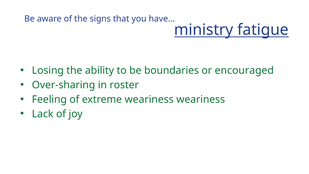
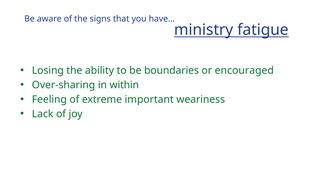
roster: roster -> within
extreme weariness: weariness -> important
